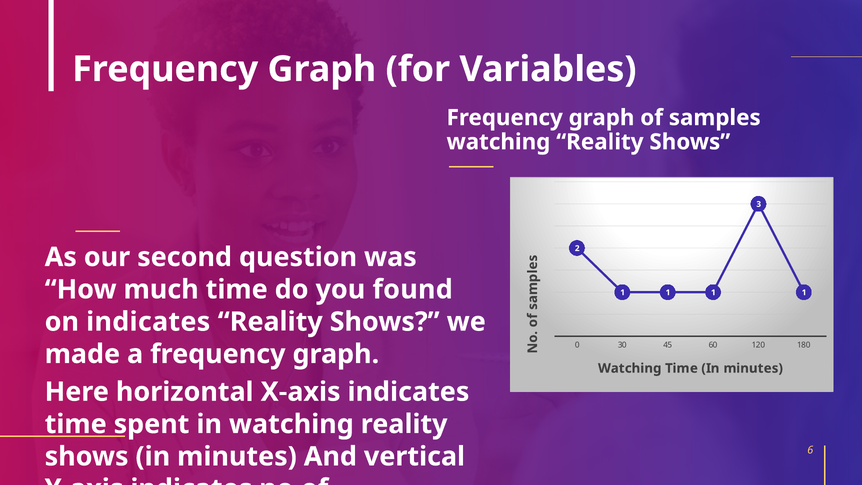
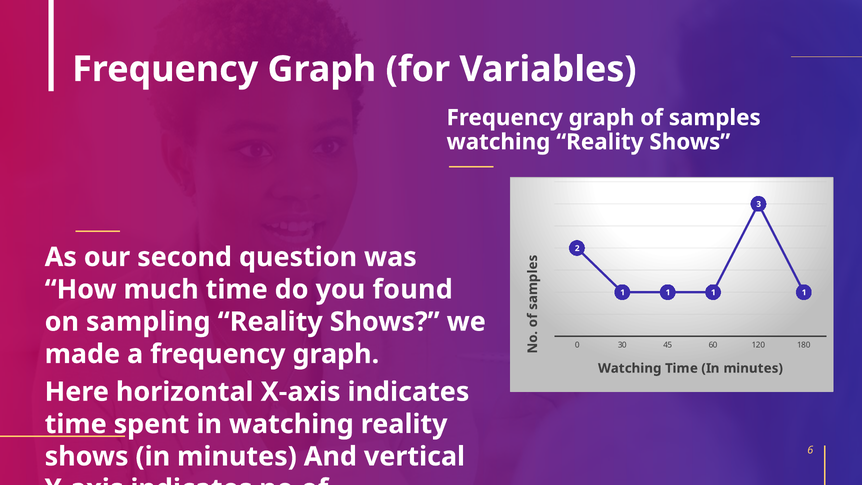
on indicates: indicates -> sampling
